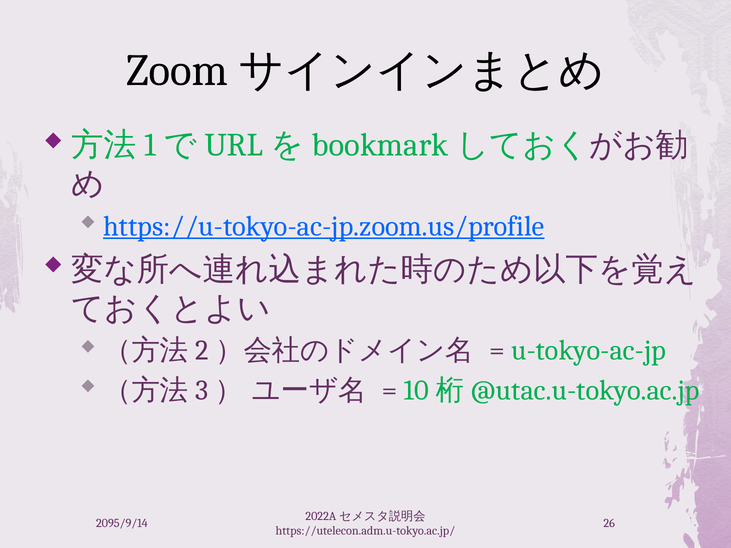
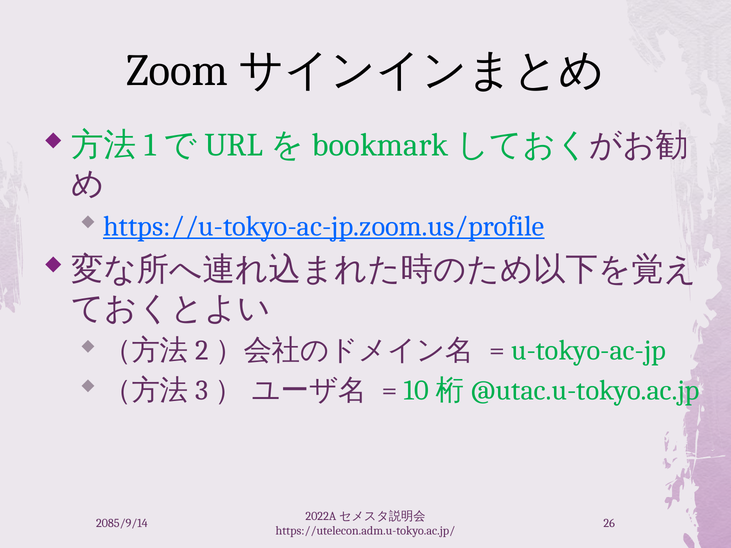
2095/9/14: 2095/9/14 -> 2085/9/14
